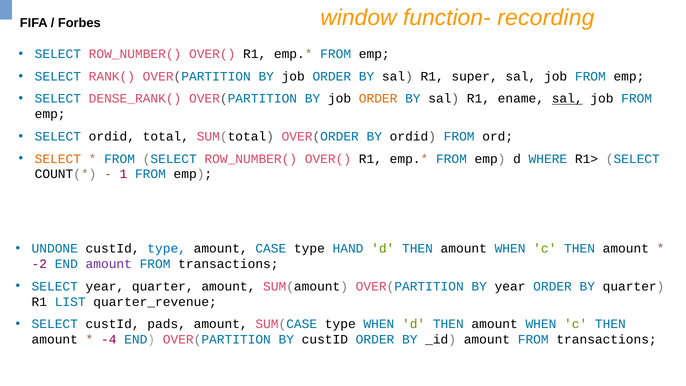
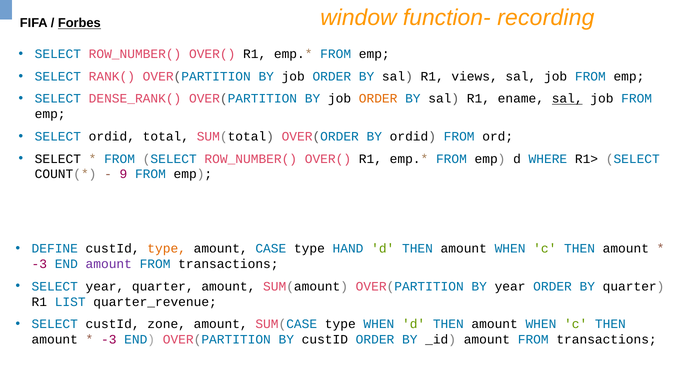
Forbes underline: none -> present
super: super -> views
SELECT at (58, 159) colour: orange -> black
1: 1 -> 9
UNDONE: UNDONE -> DEFINE
type at (167, 249) colour: blue -> orange
-2 at (39, 264): -2 -> -3
pads: pads -> zone
-4 at (109, 339): -4 -> -3
